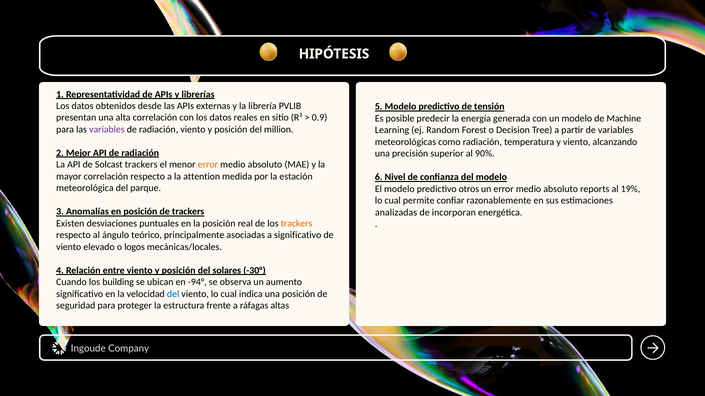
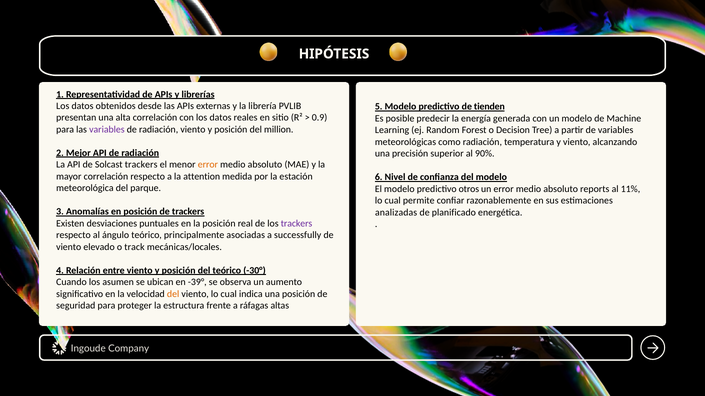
tensión: tensión -> tienden
19%: 19% -> 11%
incorporan: incorporan -> planificado
trackers at (297, 224) colour: orange -> purple
a significativo: significativo -> successfully
logos: logos -> track
del solares: solares -> teórico
building: building -> asumen
-94°: -94° -> -39°
del at (173, 294) colour: blue -> orange
